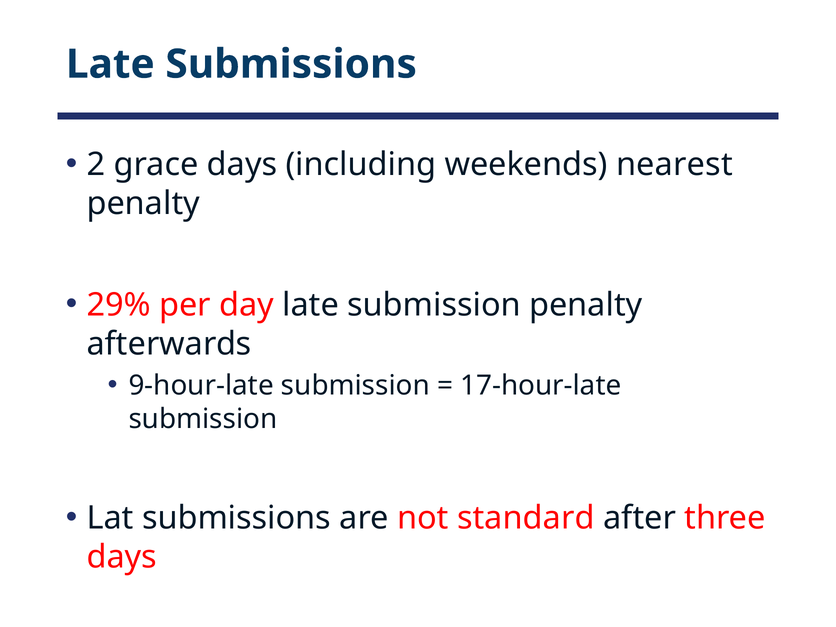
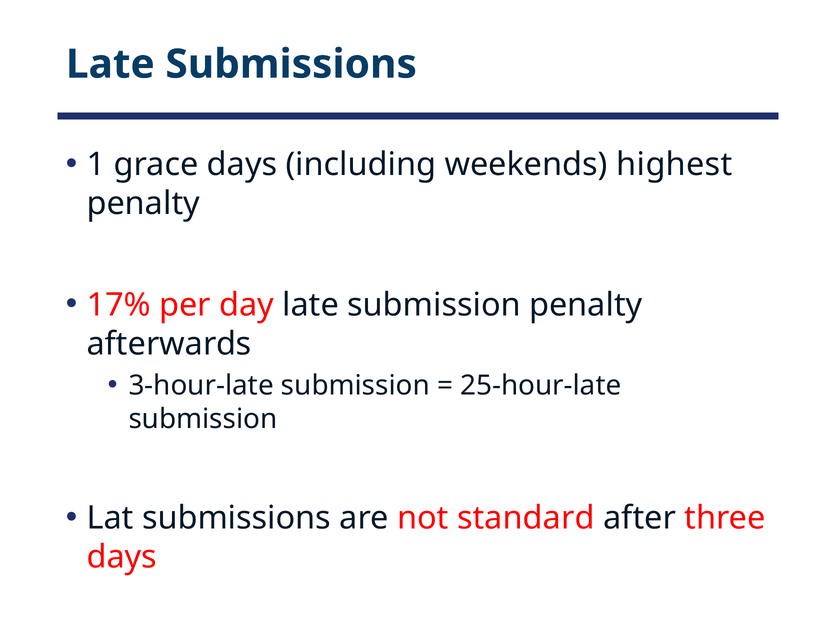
2: 2 -> 1
nearest: nearest -> highest
29%: 29% -> 17%
9-hour-late: 9-hour-late -> 3-hour-late
17-hour-late: 17-hour-late -> 25-hour-late
